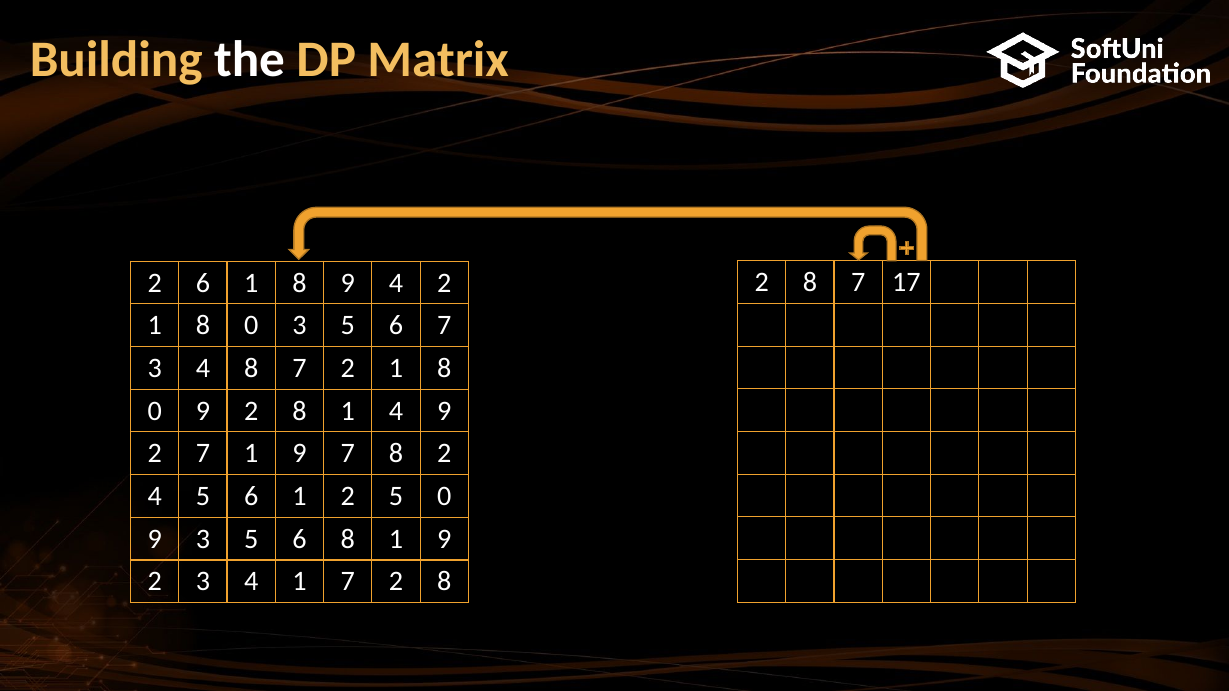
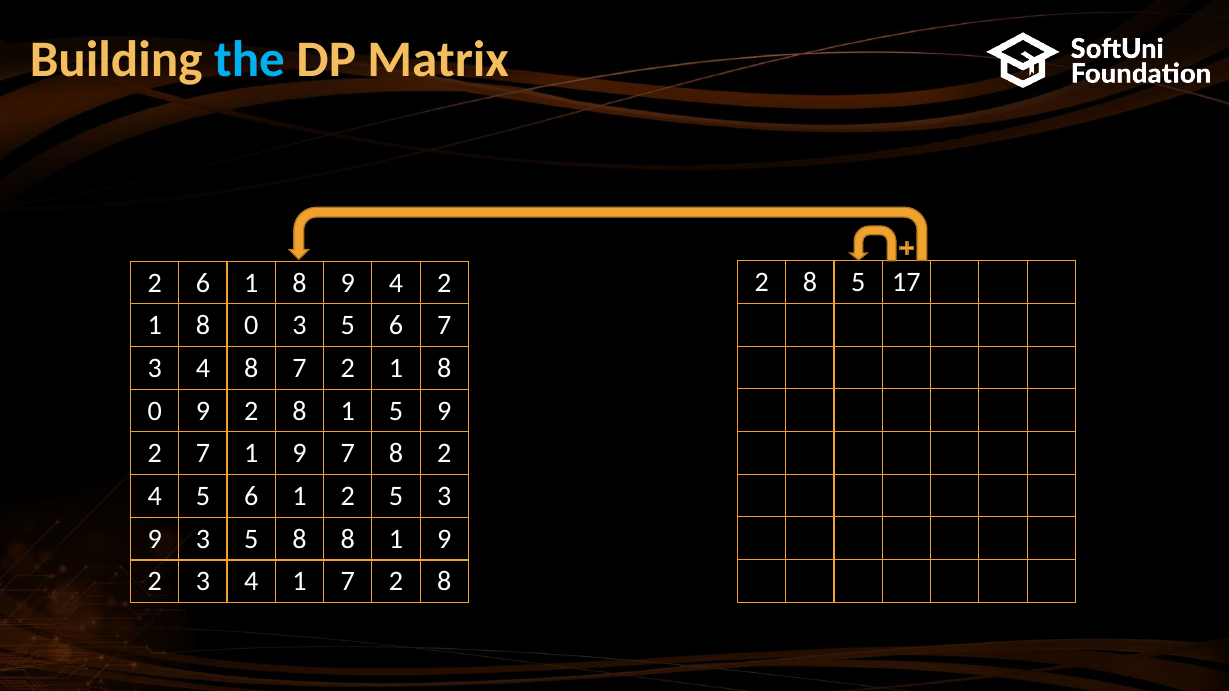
the colour: white -> light blue
2 8 7: 7 -> 5
1 4: 4 -> 5
5 0: 0 -> 3
9 3 5 6: 6 -> 8
